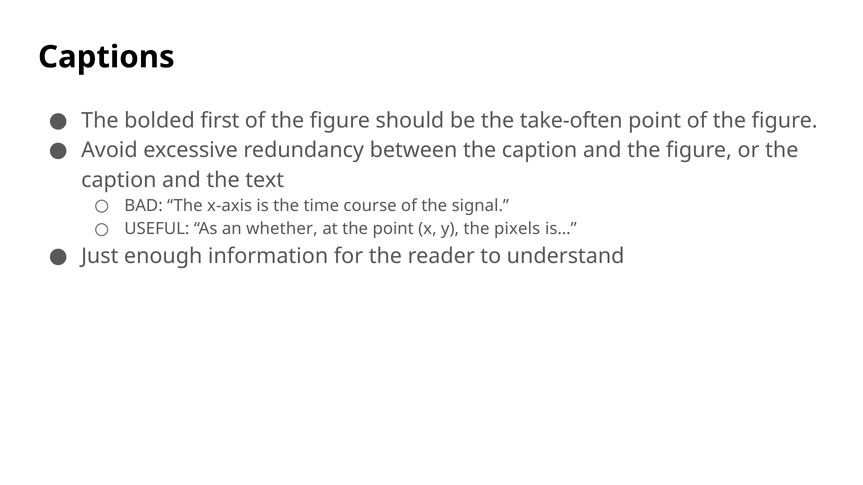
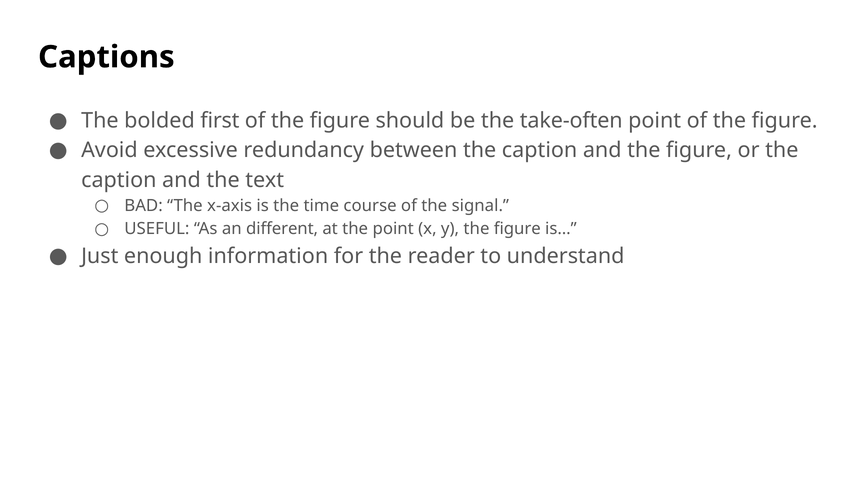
whether: whether -> different
y the pixels: pixels -> figure
